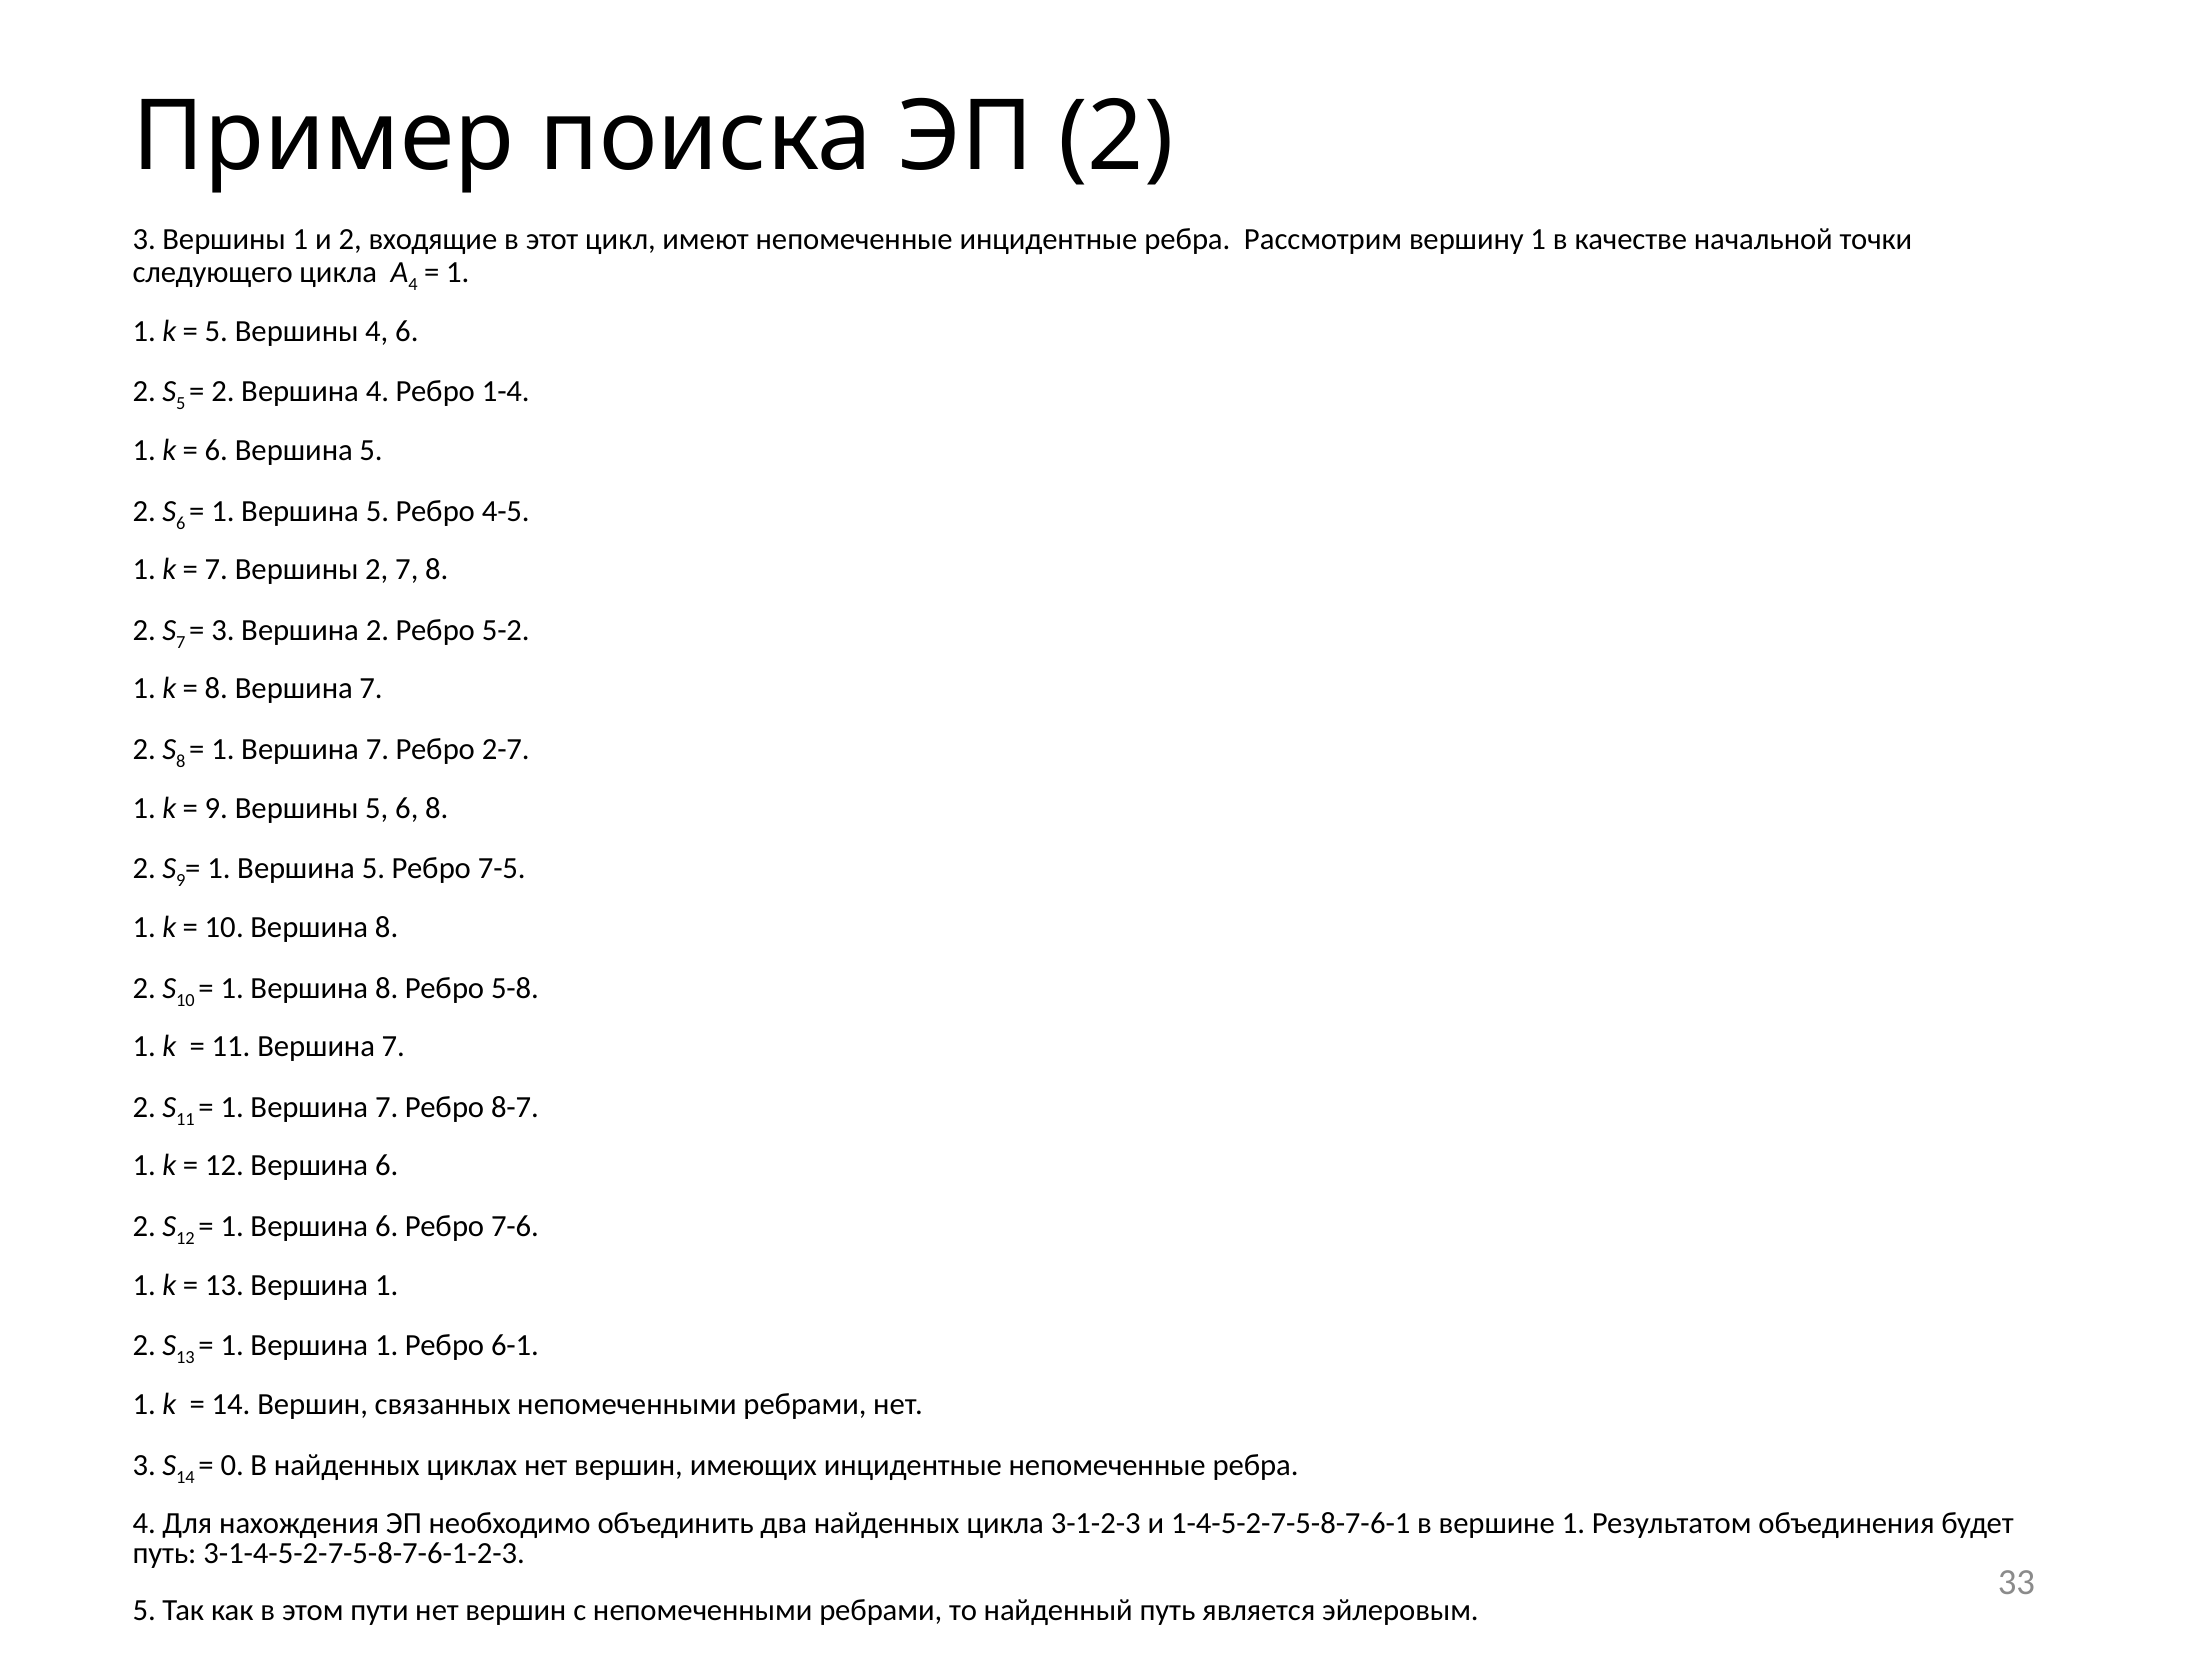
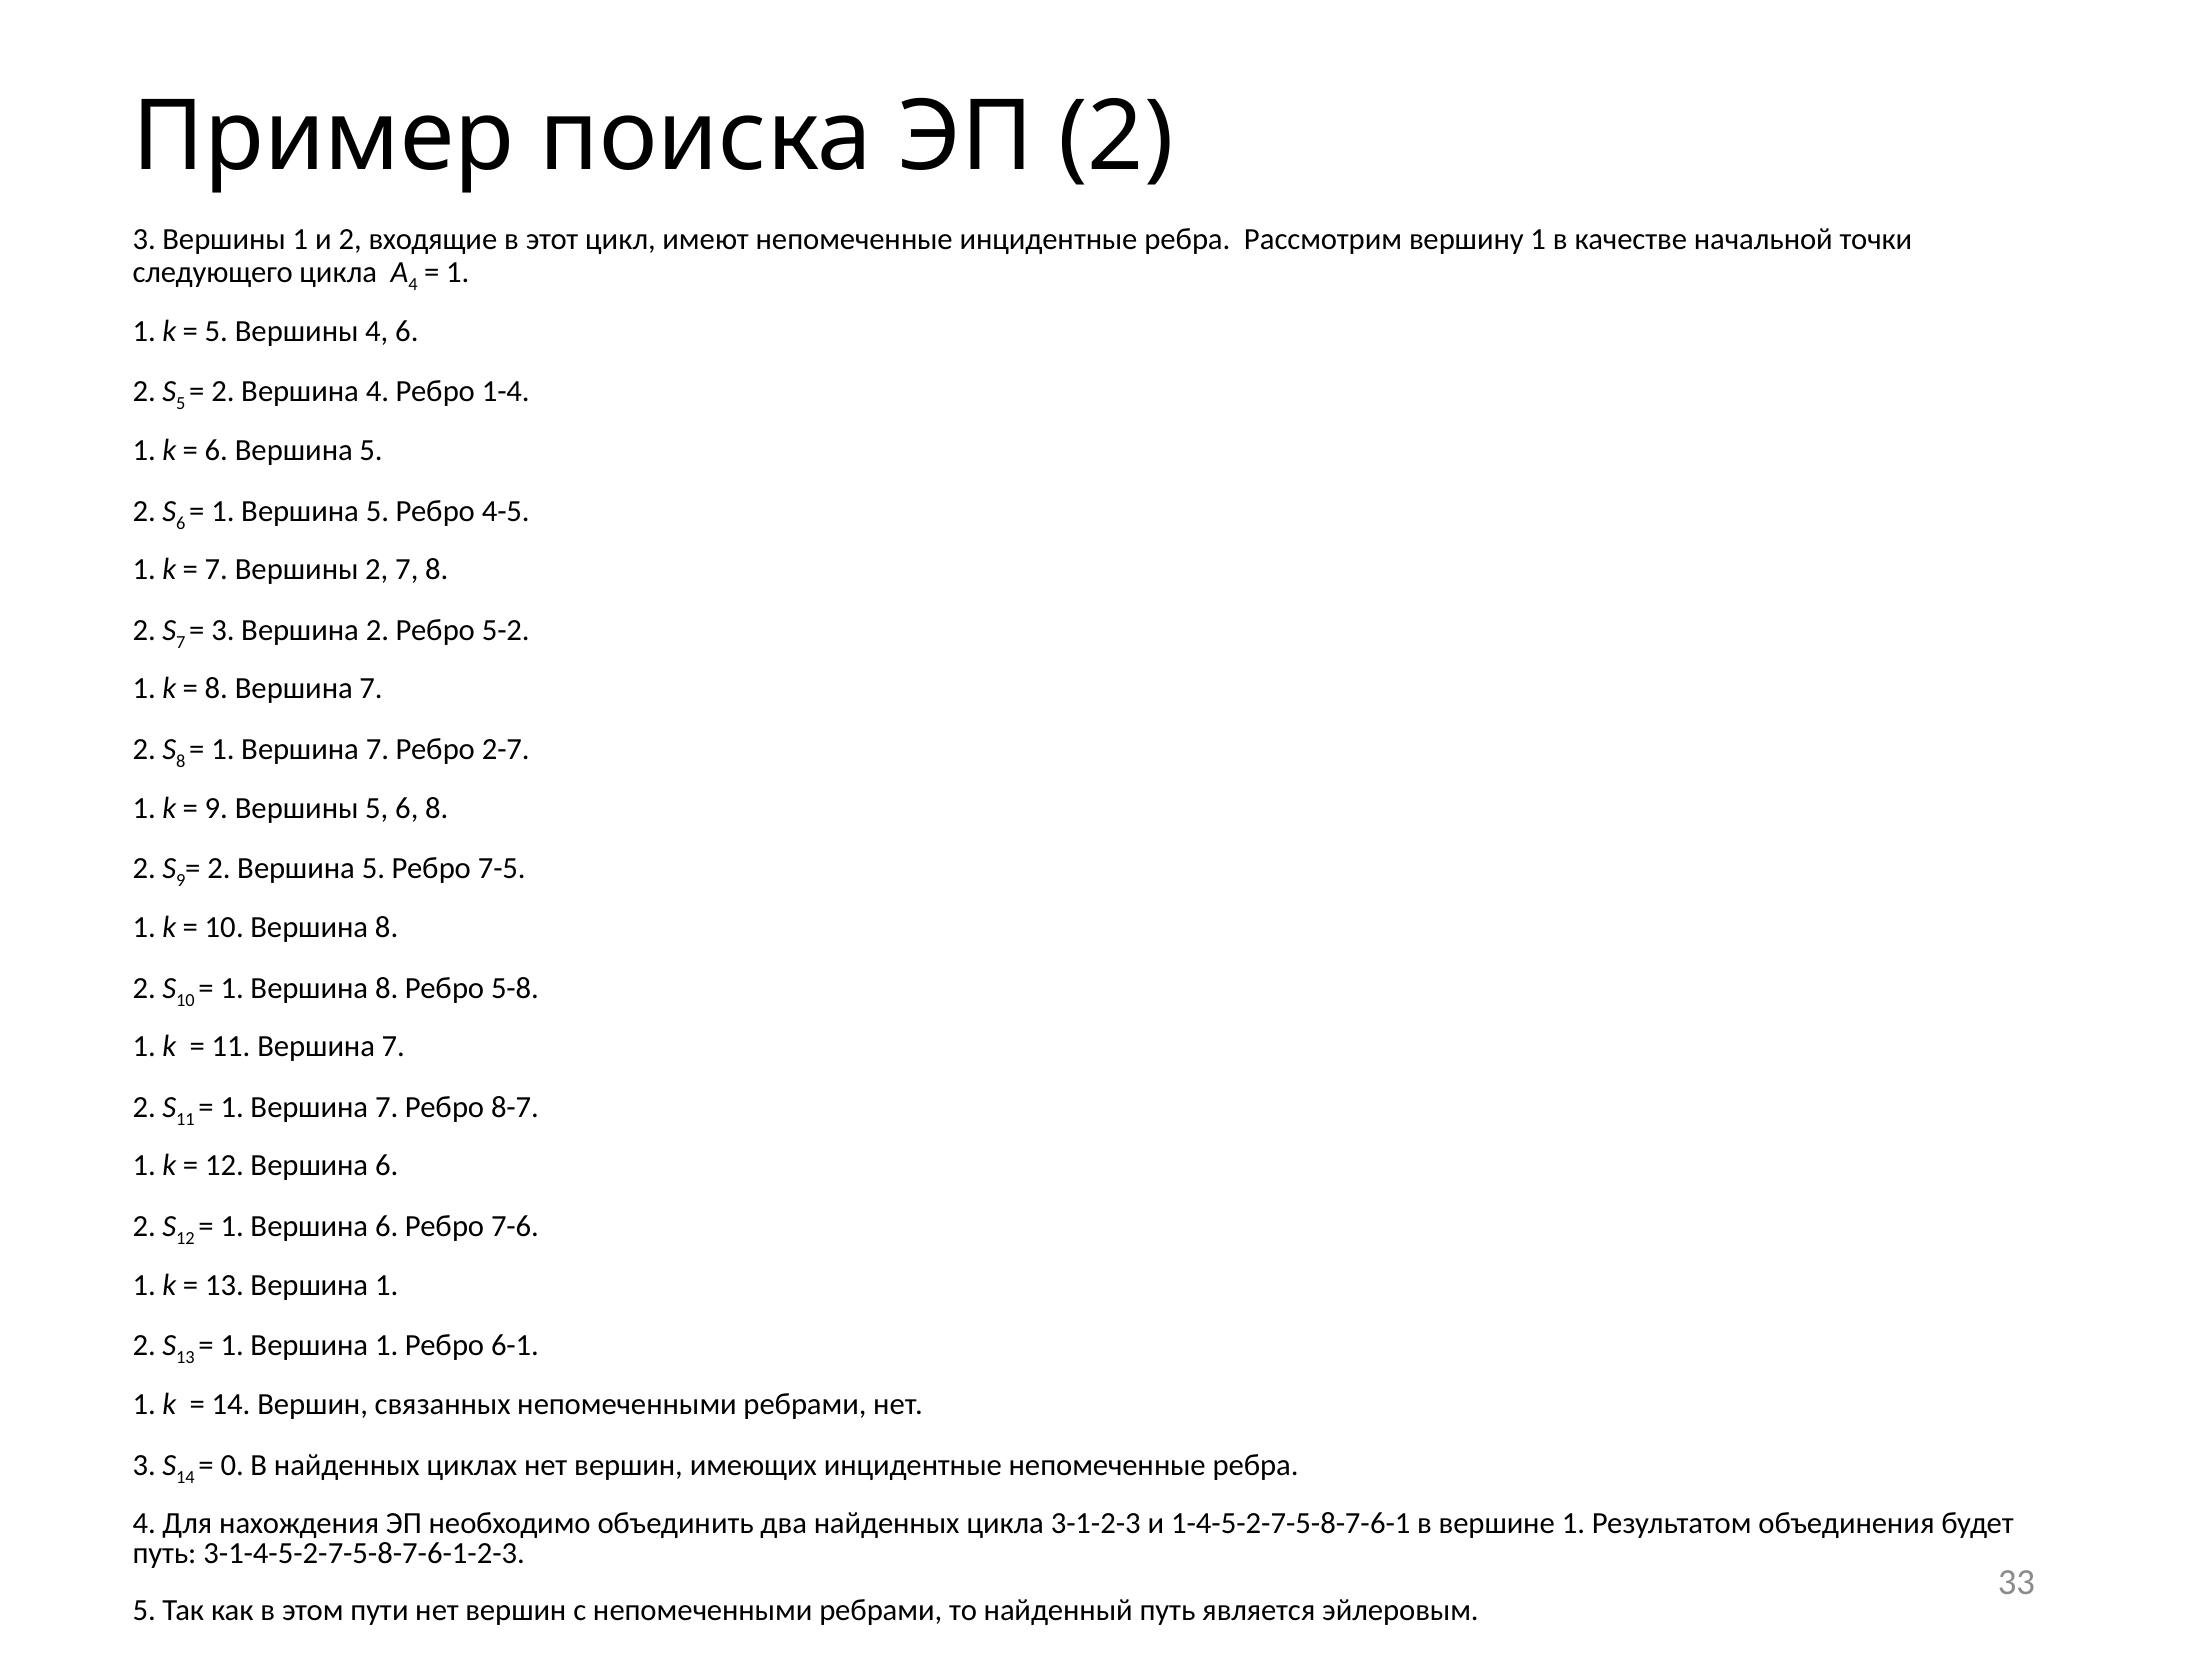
1 at (219, 869): 1 -> 2
